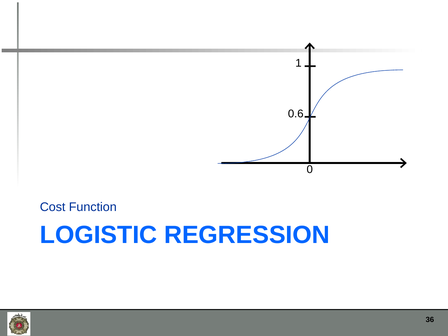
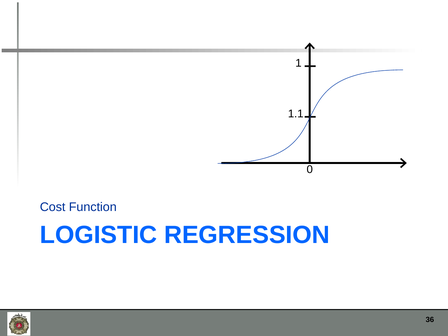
0.6: 0.6 -> 1.1
